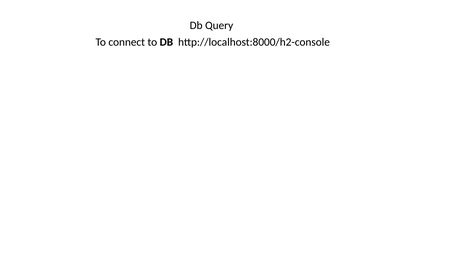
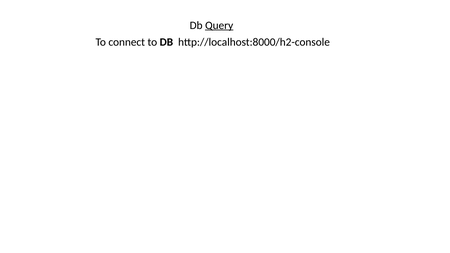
Query underline: none -> present
